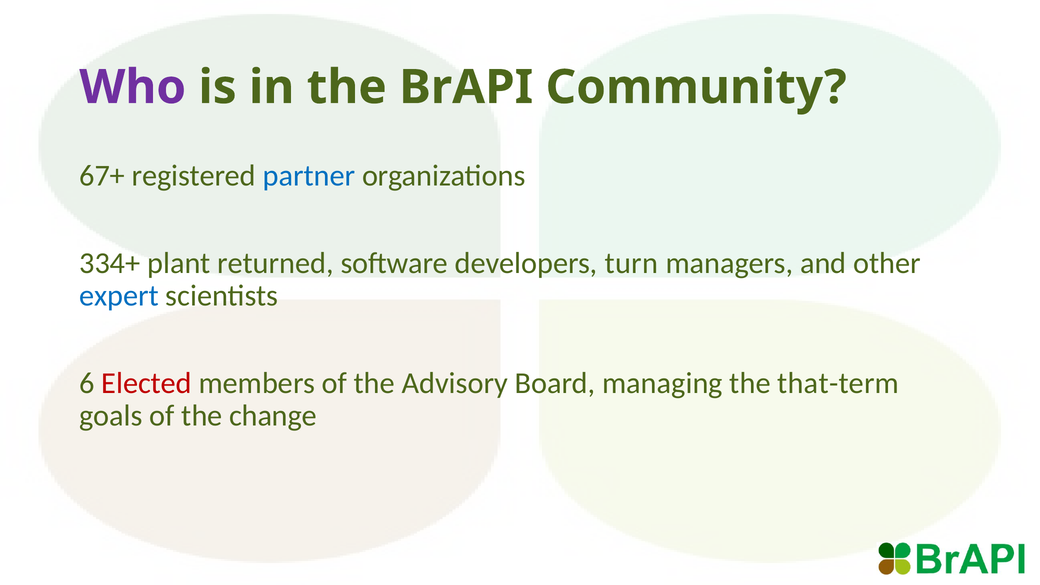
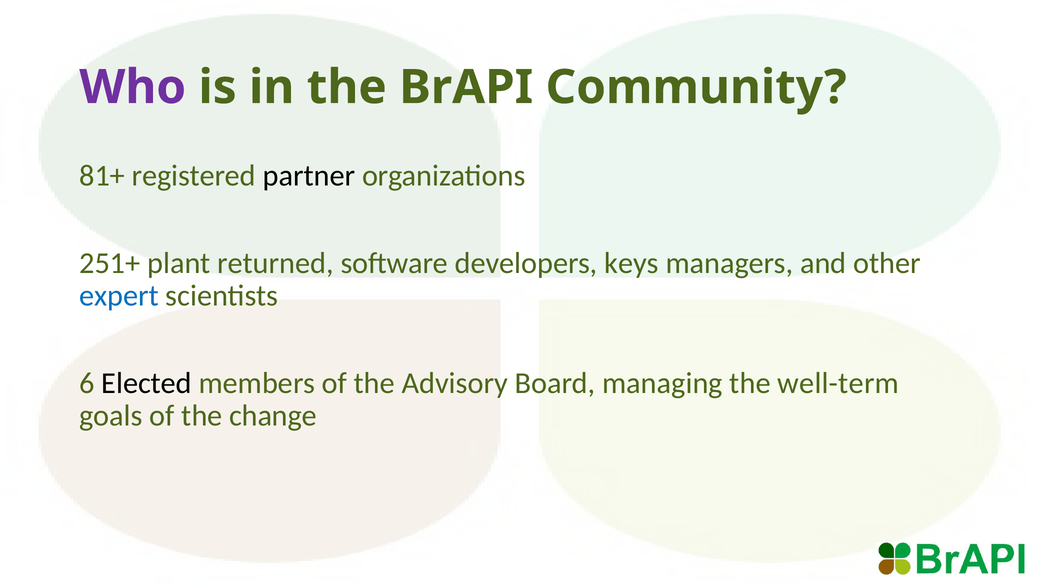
67+: 67+ -> 81+
partner colour: blue -> black
334+: 334+ -> 251+
turn: turn -> keys
Elected colour: red -> black
that-term: that-term -> well-term
